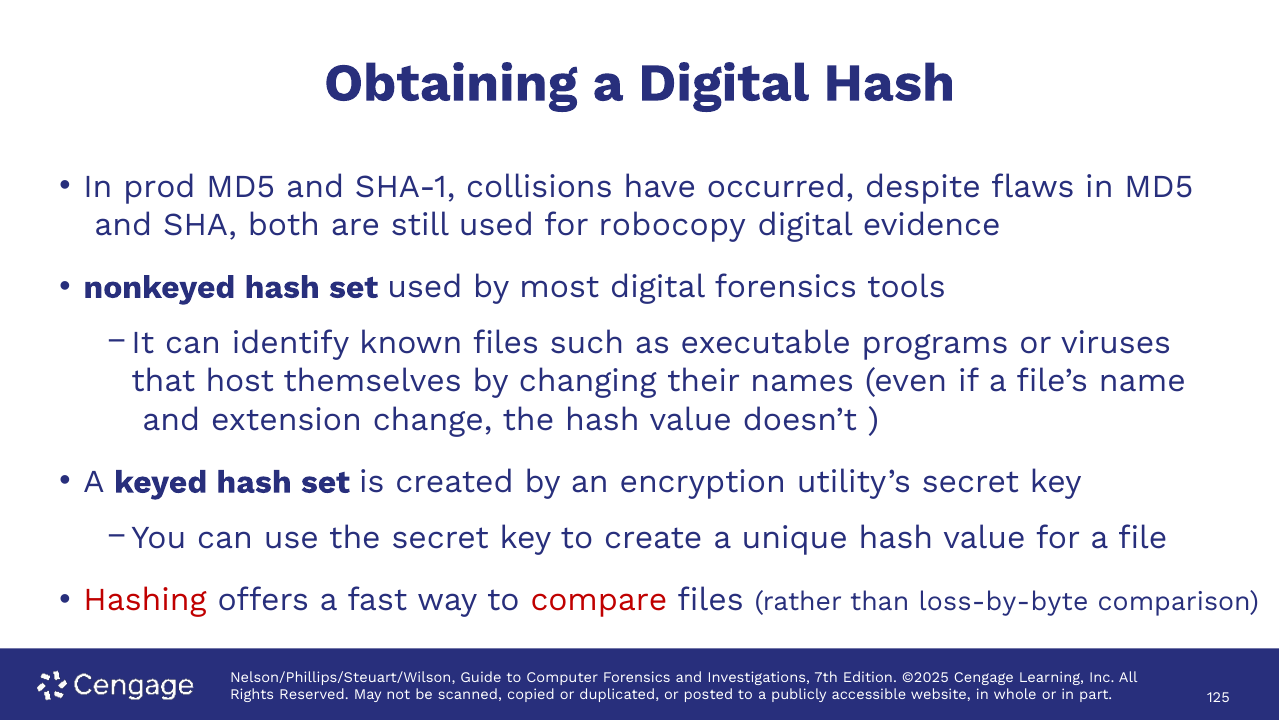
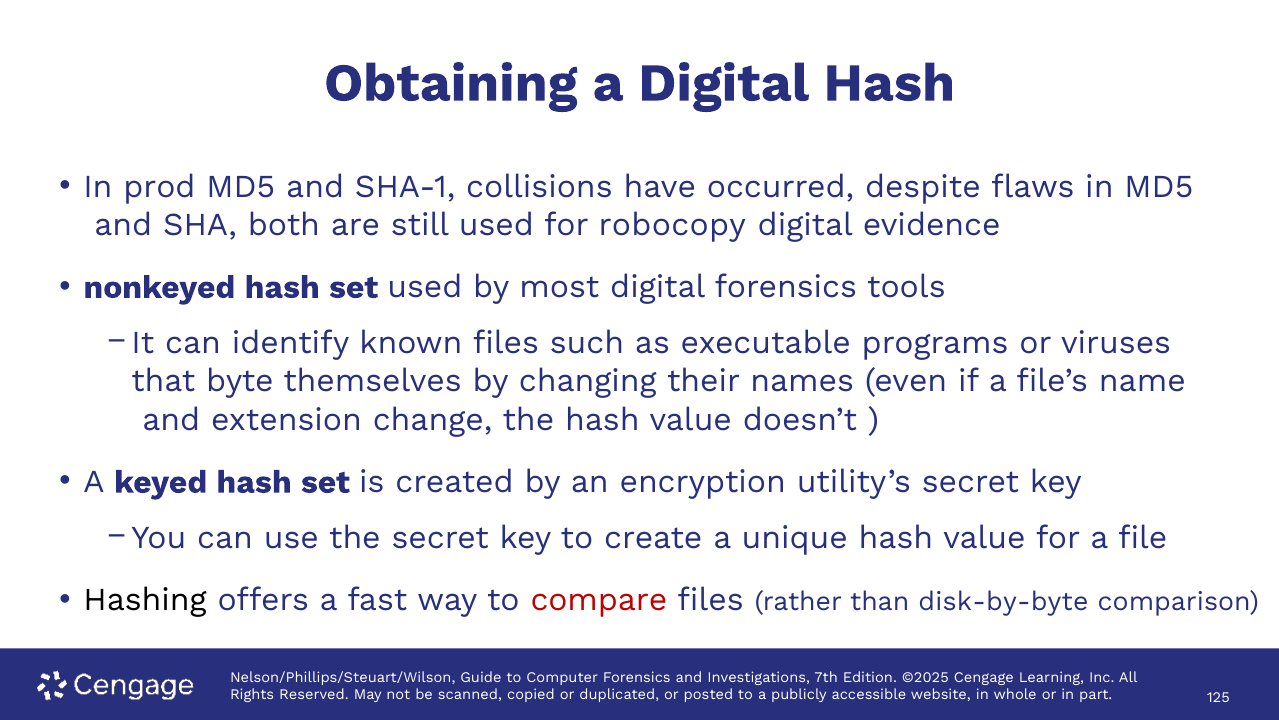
host: host -> byte
Hashing colour: red -> black
loss-by-byte: loss-by-byte -> disk-by-byte
